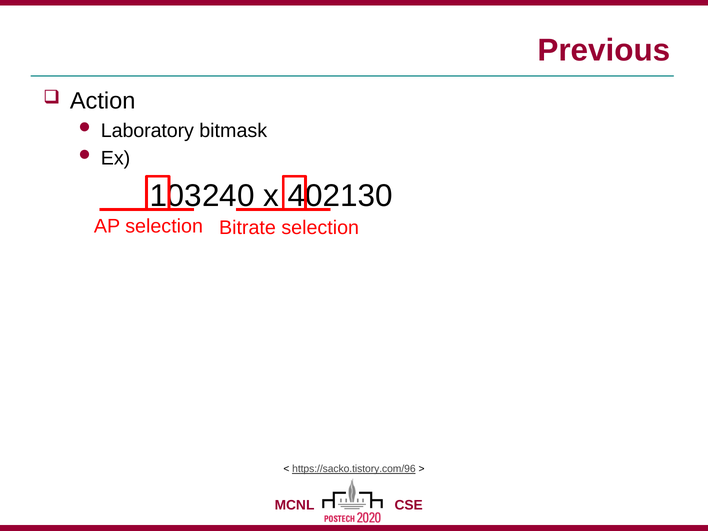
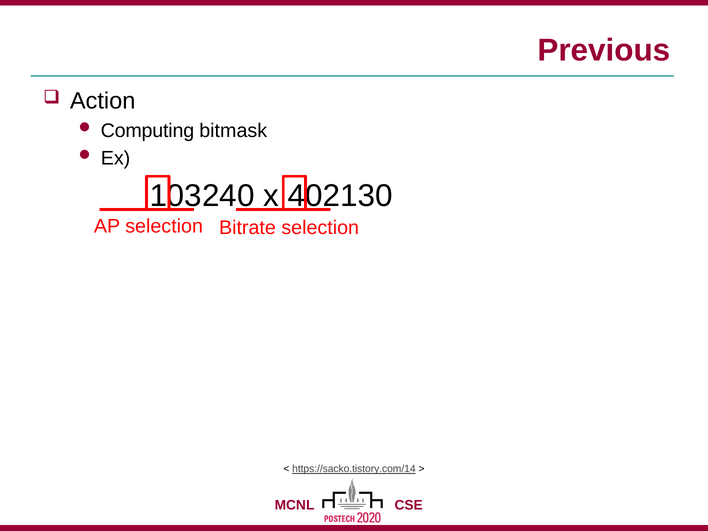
Laboratory: Laboratory -> Computing
https://sacko.tistory.com/96: https://sacko.tistory.com/96 -> https://sacko.tistory.com/14
